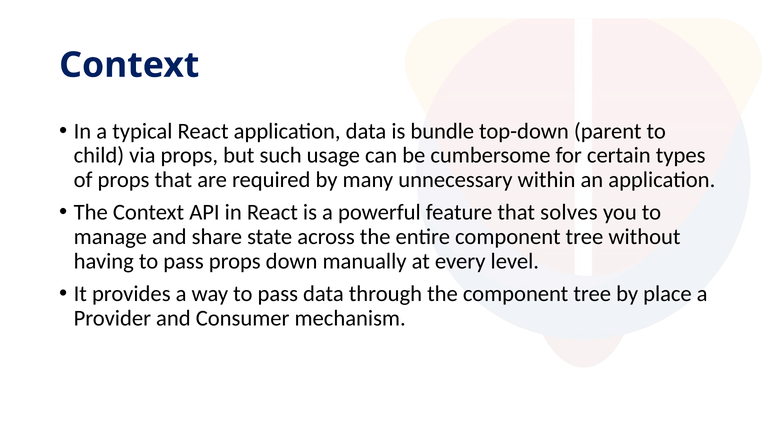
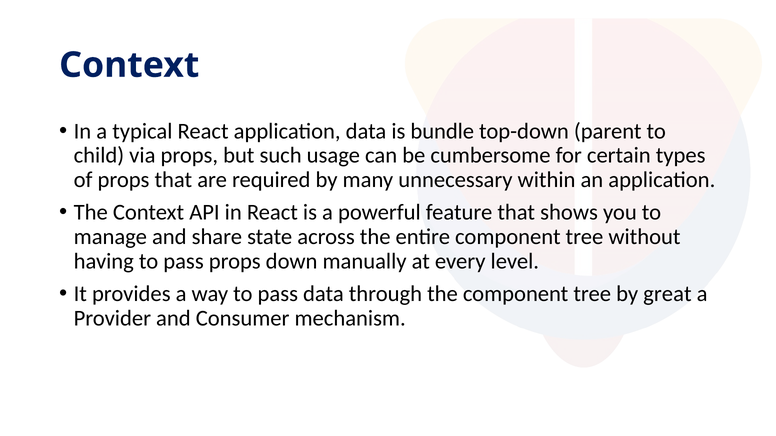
solves: solves -> shows
place: place -> great
